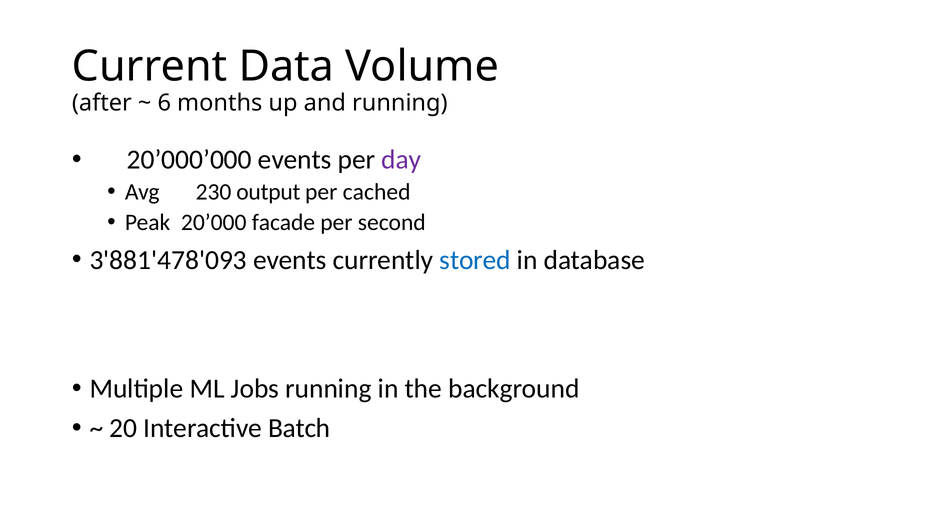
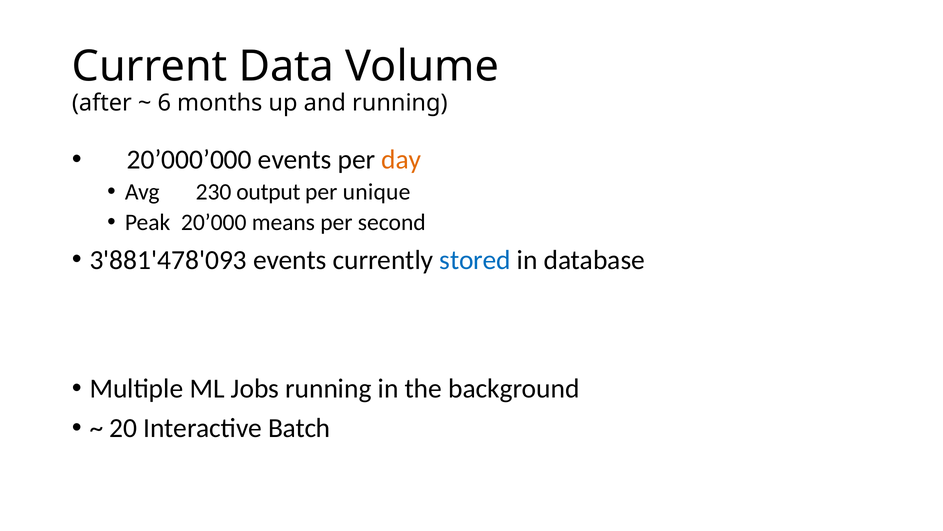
day colour: purple -> orange
cached: cached -> unique
facade: facade -> means
